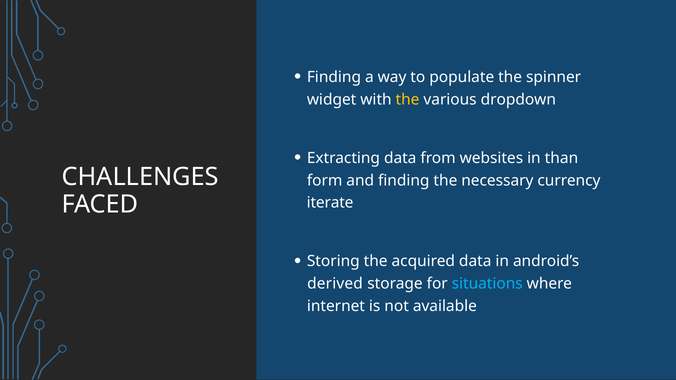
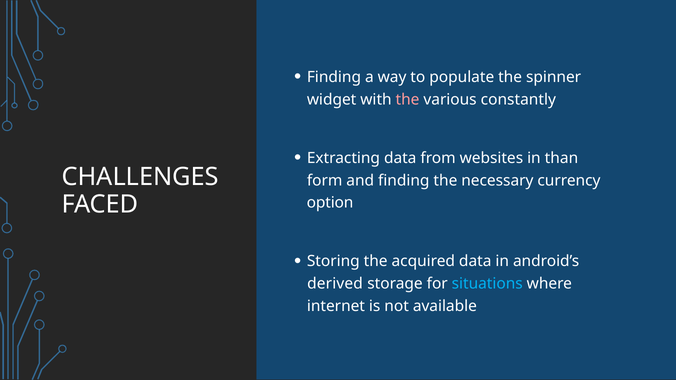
the at (408, 100) colour: yellow -> pink
dropdown: dropdown -> constantly
iterate: iterate -> option
